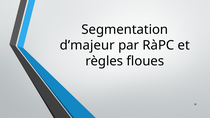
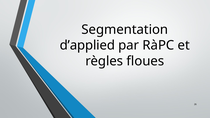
d’majeur: d’majeur -> d’applied
